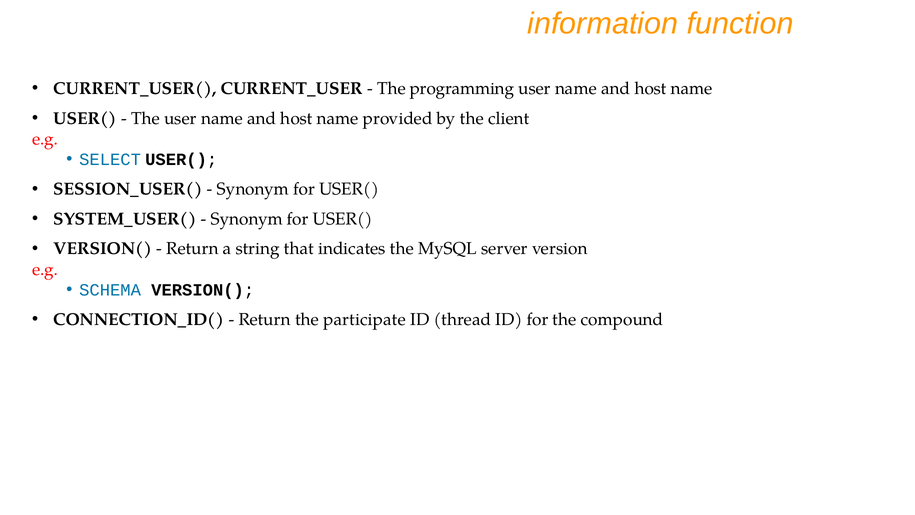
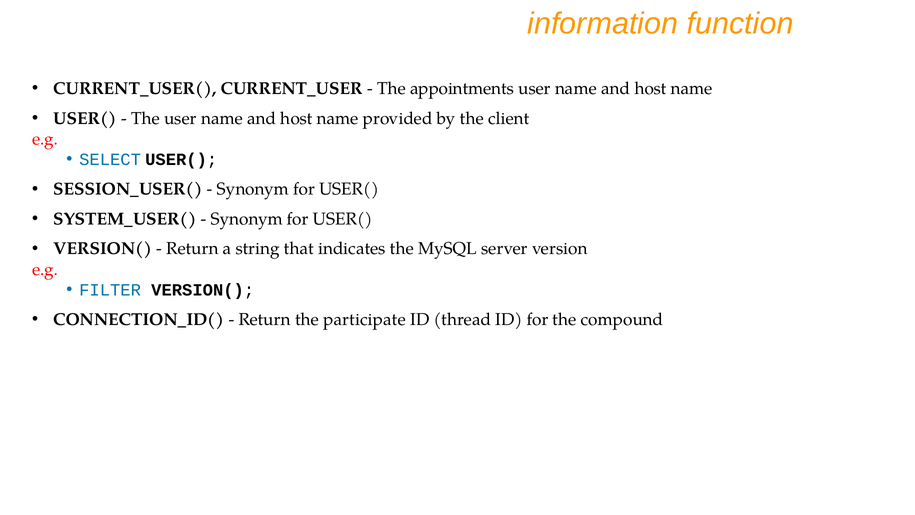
programming: programming -> appointments
SCHEMA: SCHEMA -> FILTER
